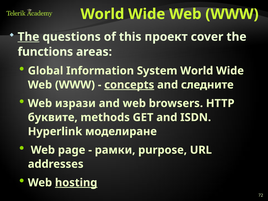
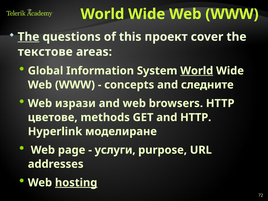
functions: functions -> текстове
World at (197, 71) underline: none -> present
concepts underline: present -> none
буквите: буквите -> цветове
and ISDN: ISDN -> HTTP
рамки: рамки -> услуги
